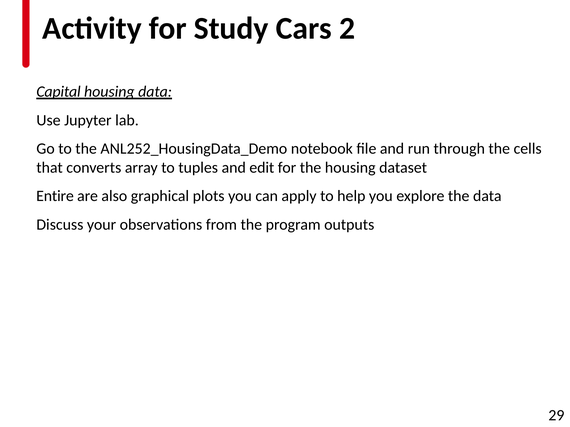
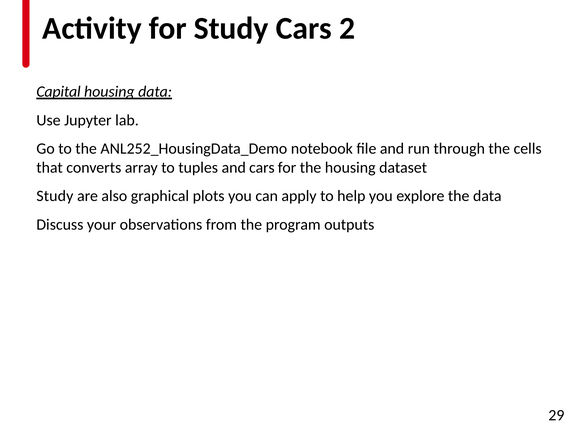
and edit: edit -> cars
Entire at (55, 196): Entire -> Study
